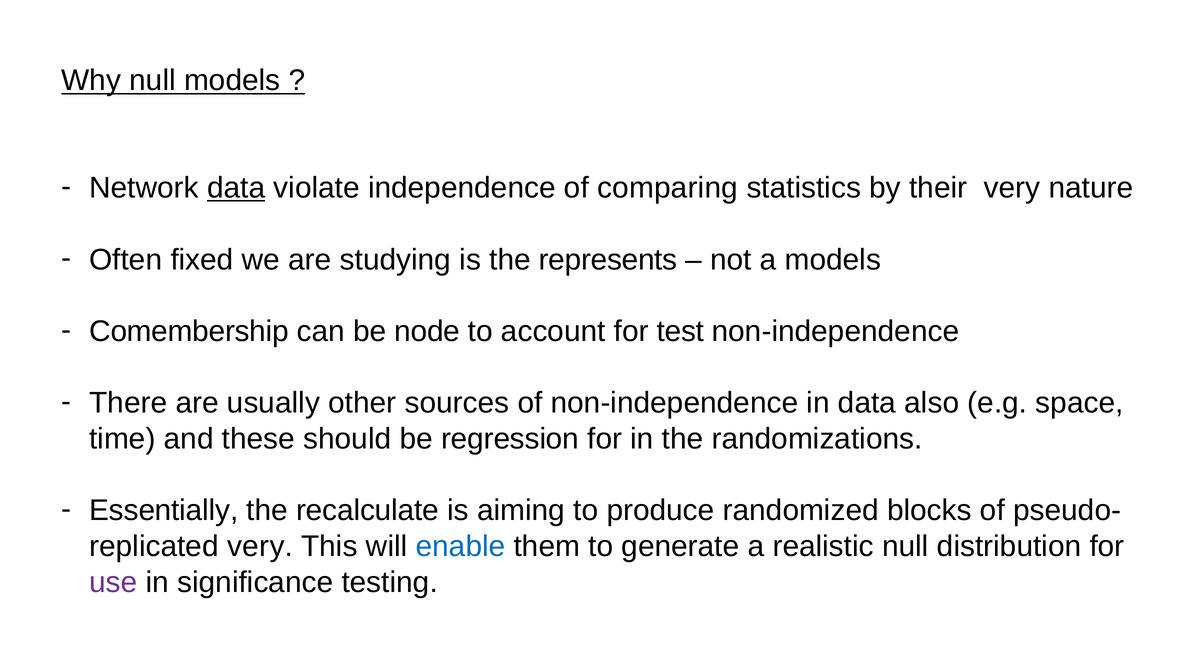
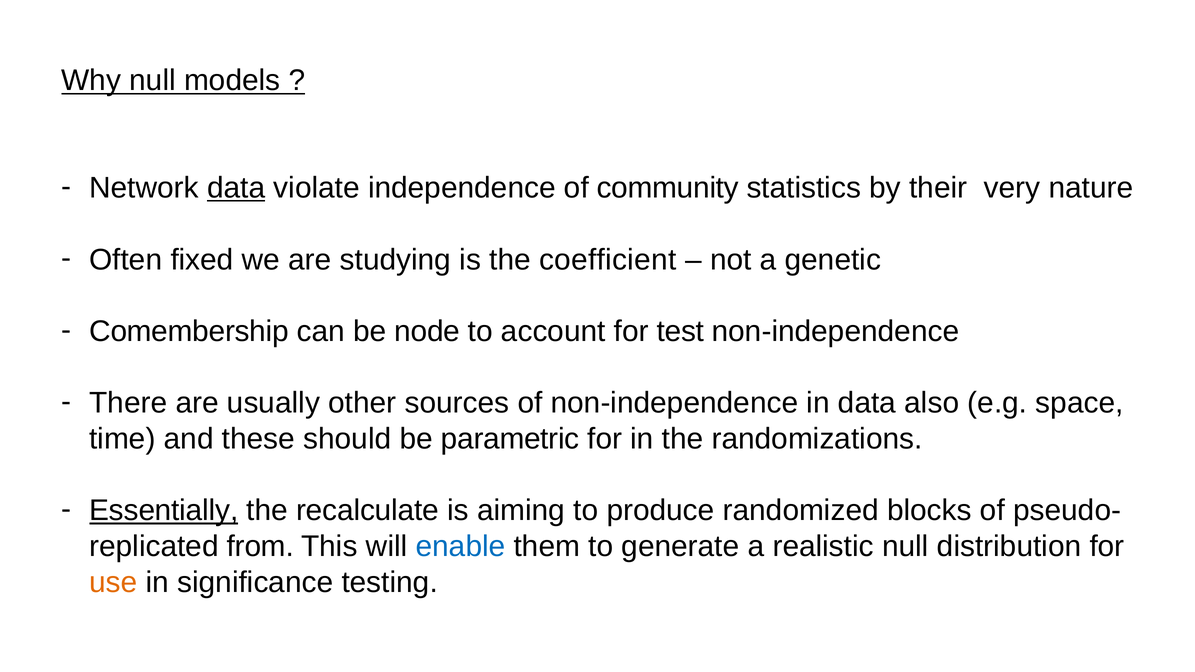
comparing: comparing -> community
represents: represents -> coefficient
a models: models -> genetic
regression: regression -> parametric
Essentially underline: none -> present
very at (260, 547): very -> from
use colour: purple -> orange
